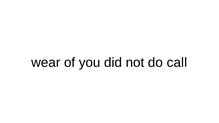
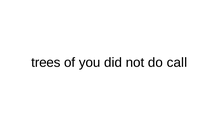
wear: wear -> trees
